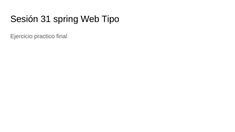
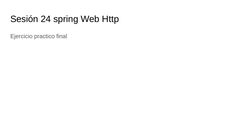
31: 31 -> 24
Tipo: Tipo -> Http
